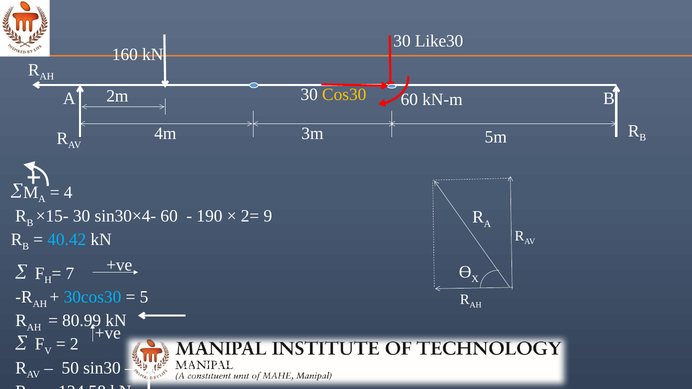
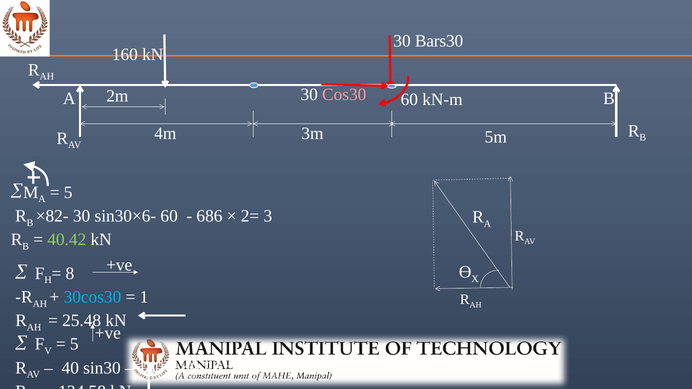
Like30: Like30 -> Bars30
Cos30 colour: yellow -> pink
4 at (68, 192): 4 -> 5
×15-: ×15- -> ×82-
sin30×4-: sin30×4- -> sin30×6-
190: 190 -> 686
9: 9 -> 3
40.42 colour: light blue -> light green
7: 7 -> 8
5: 5 -> 1
80.99: 80.99 -> 25.48
2 at (74, 344): 2 -> 5
50: 50 -> 40
41.42: 41.42 -> 49.26
